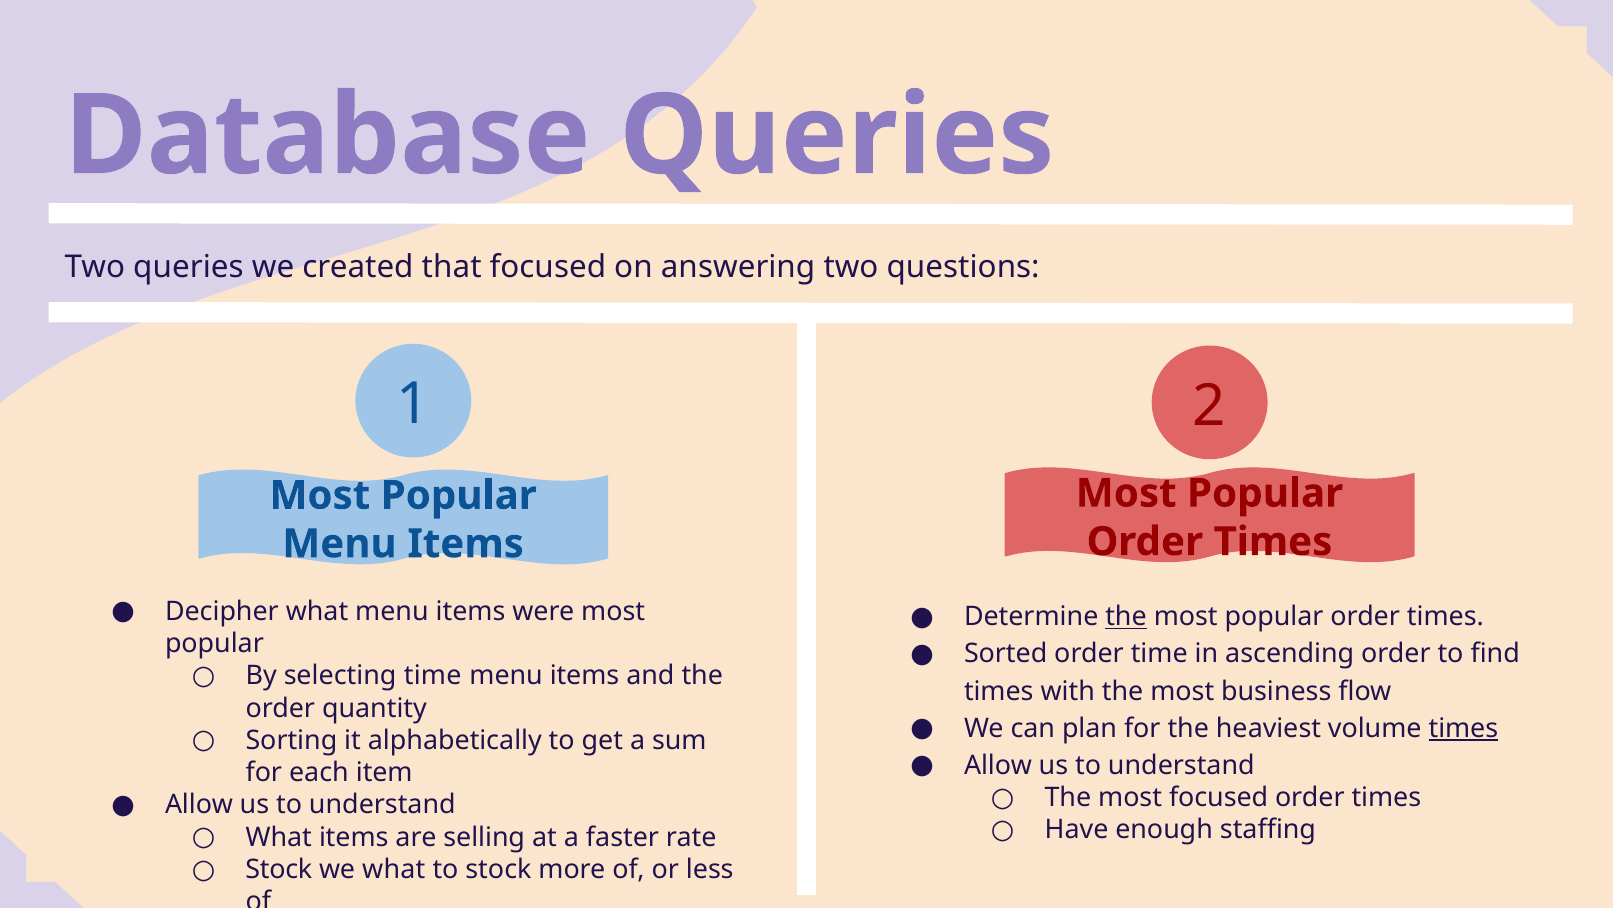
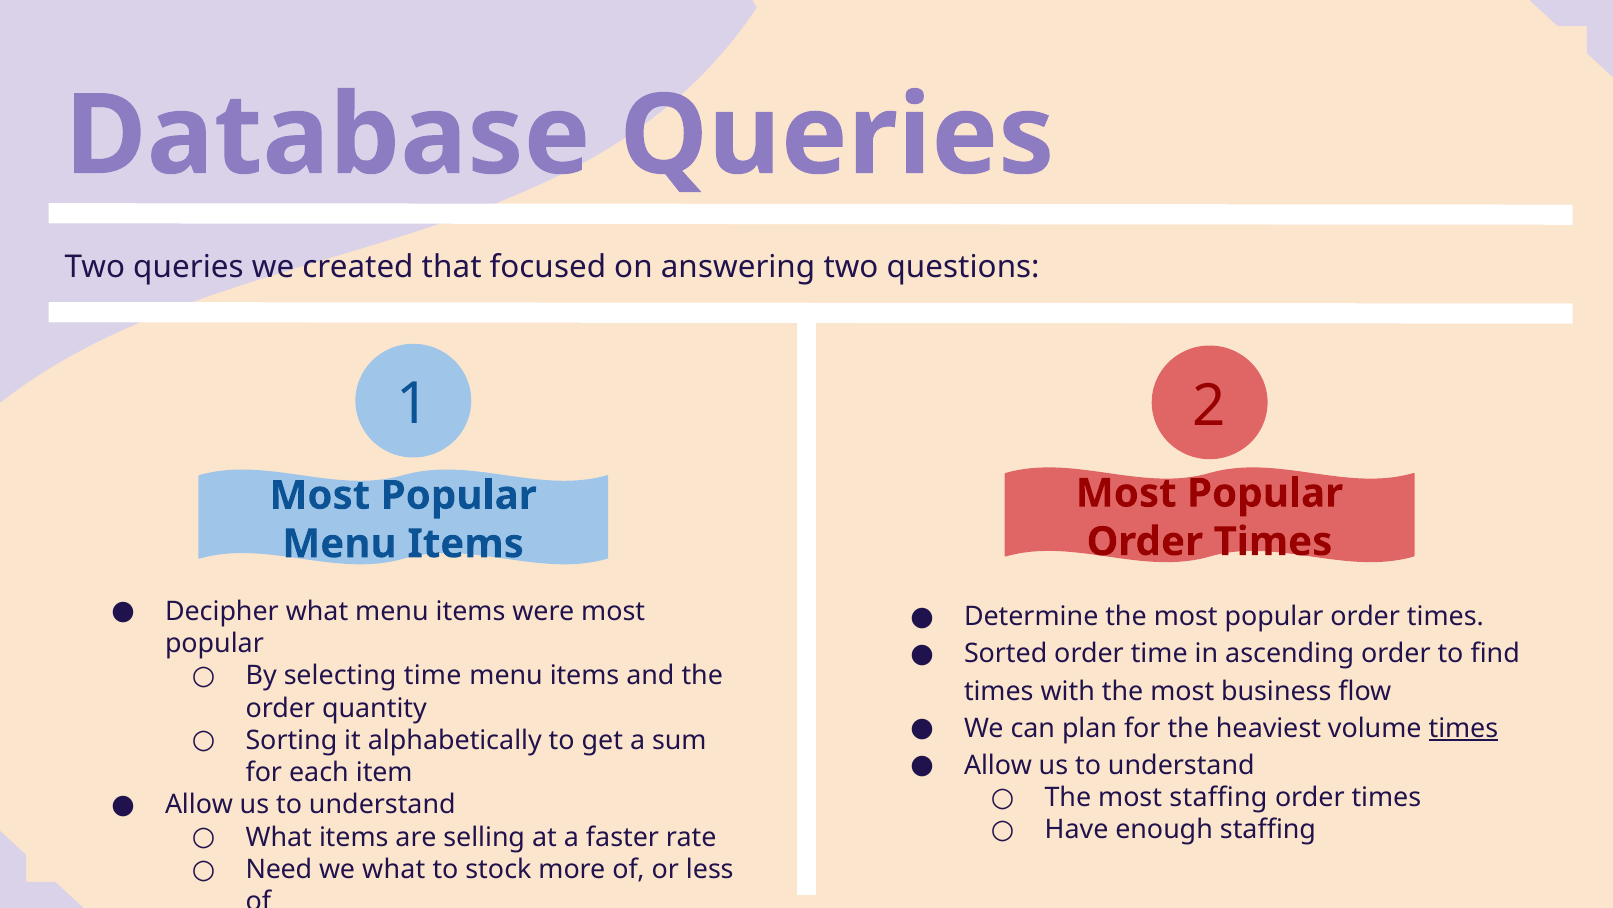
the at (1126, 616) underline: present -> none
most focused: focused -> staffing
Stock at (279, 869): Stock -> Need
